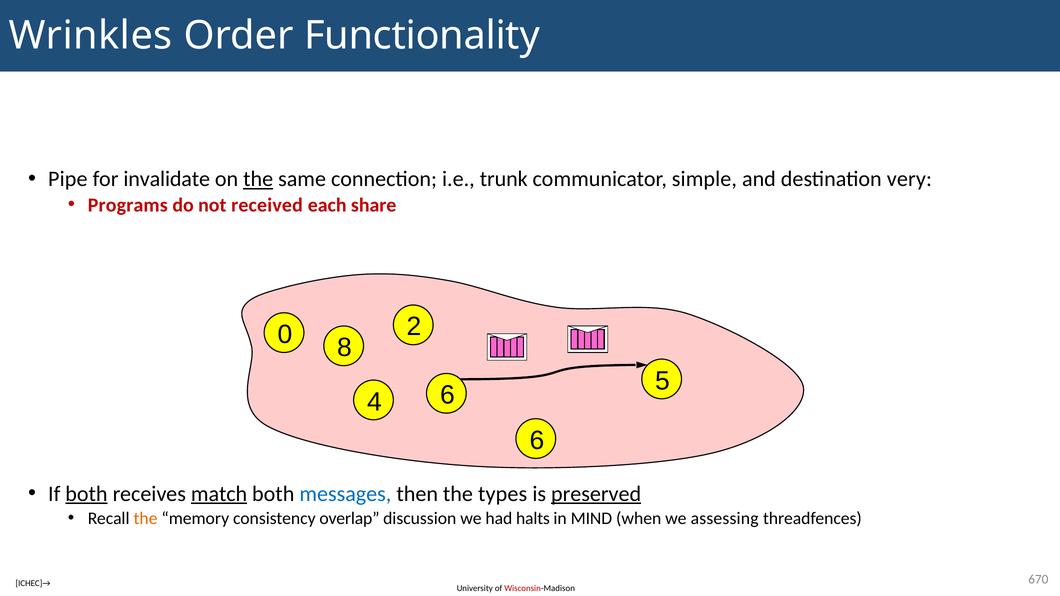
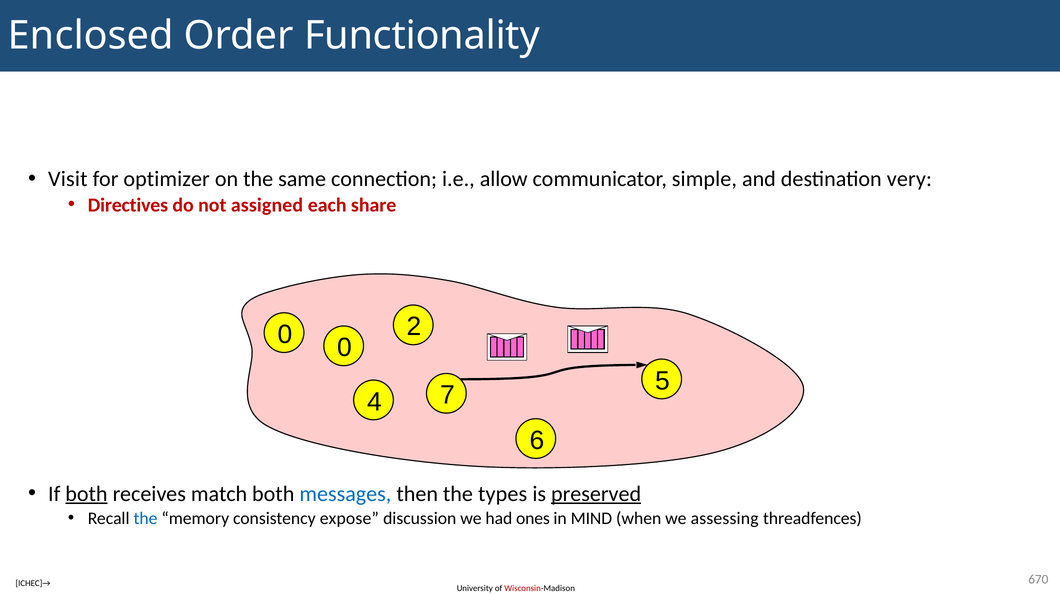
Wrinkles: Wrinkles -> Enclosed
Pipe: Pipe -> Visit
invalidate: invalidate -> optimizer
the at (258, 179) underline: present -> none
trunk: trunk -> allow
Programs: Programs -> Directives
received: received -> assigned
0 8: 8 -> 0
4 6: 6 -> 7
match underline: present -> none
the at (146, 519) colour: orange -> blue
overlap: overlap -> expose
halts: halts -> ones
